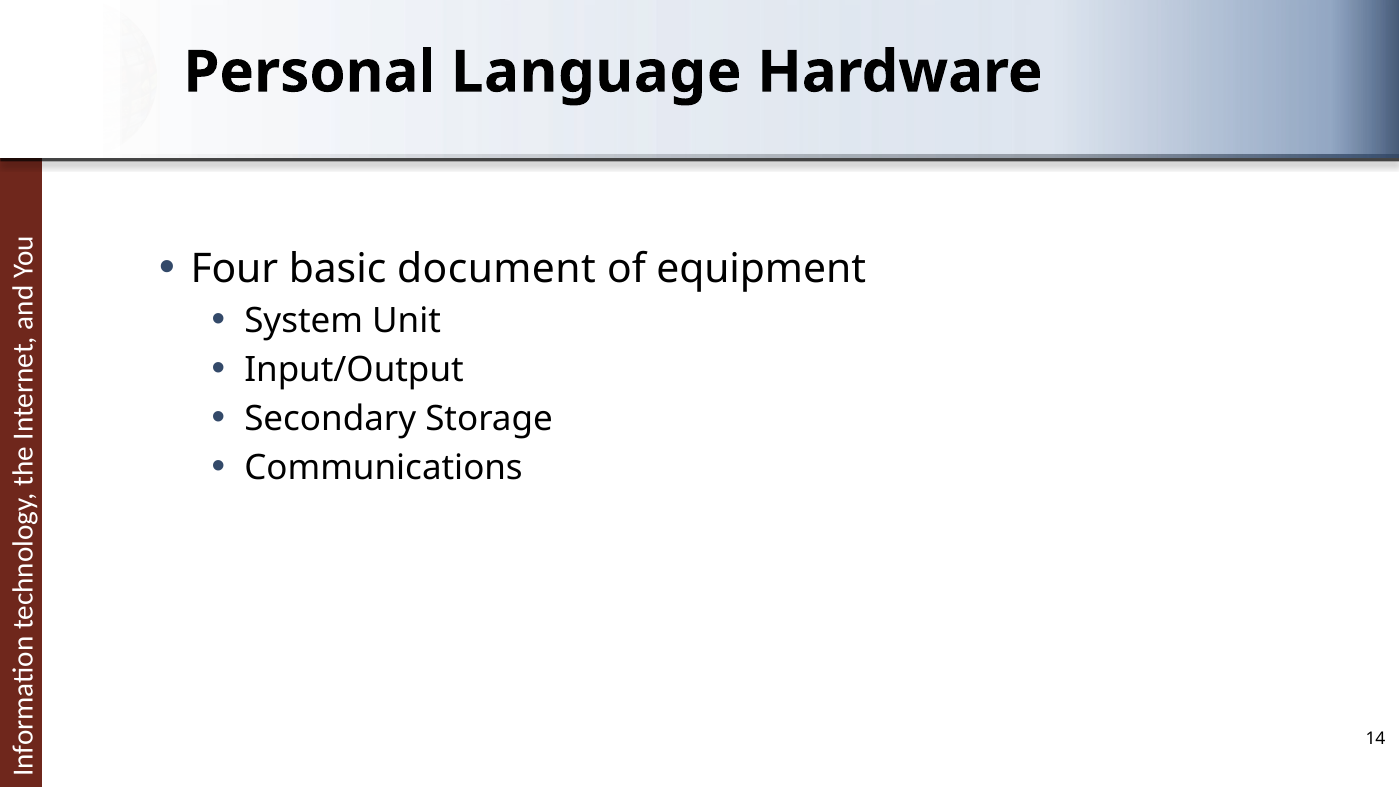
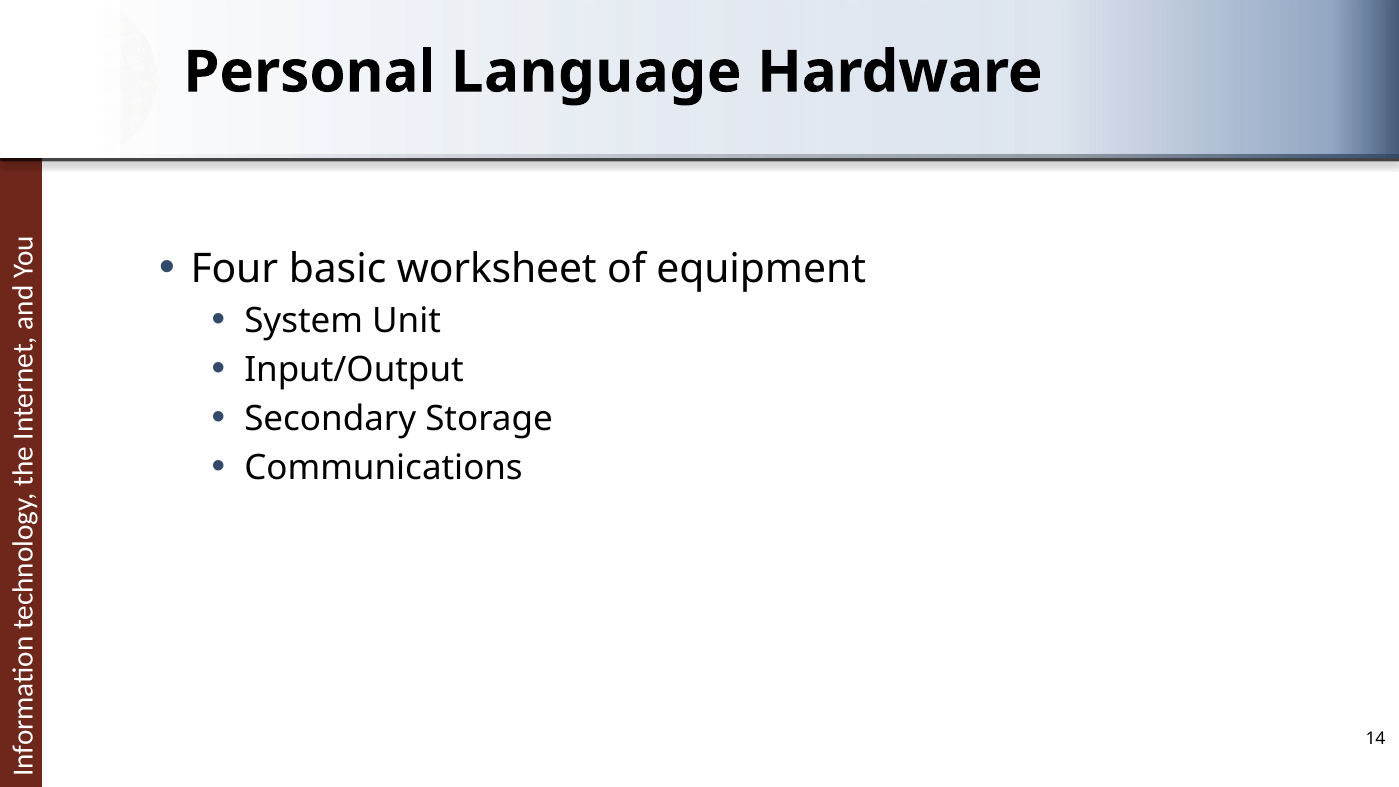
document: document -> worksheet
